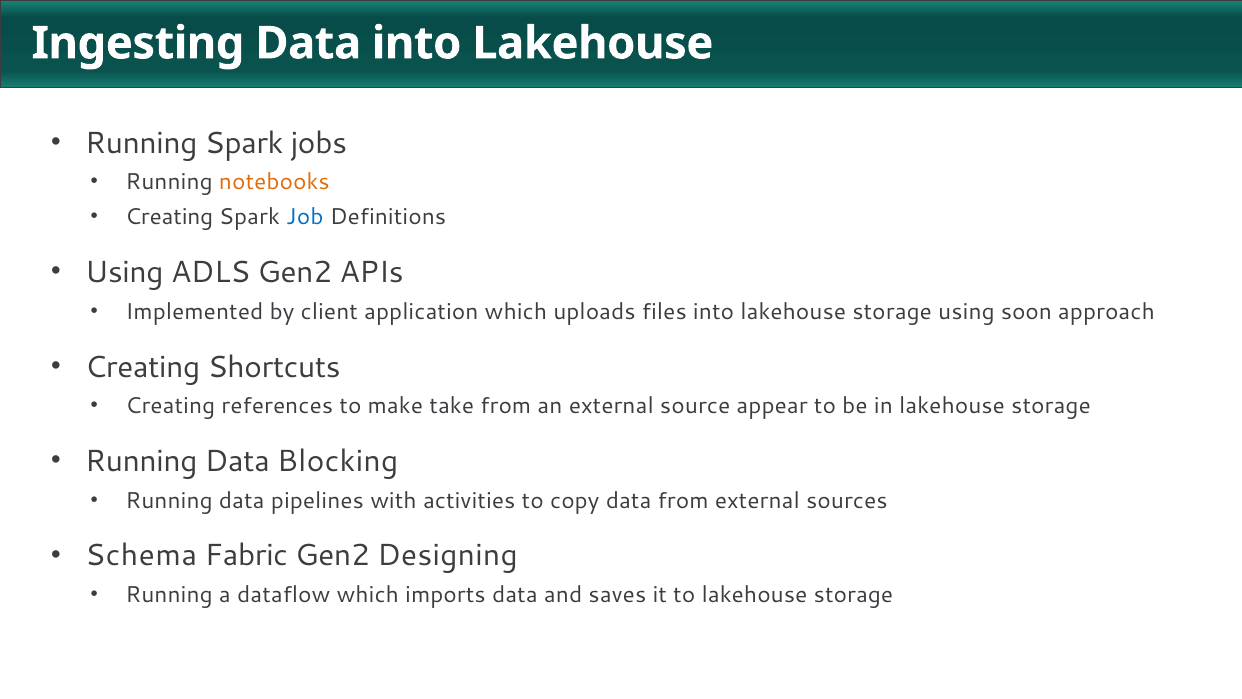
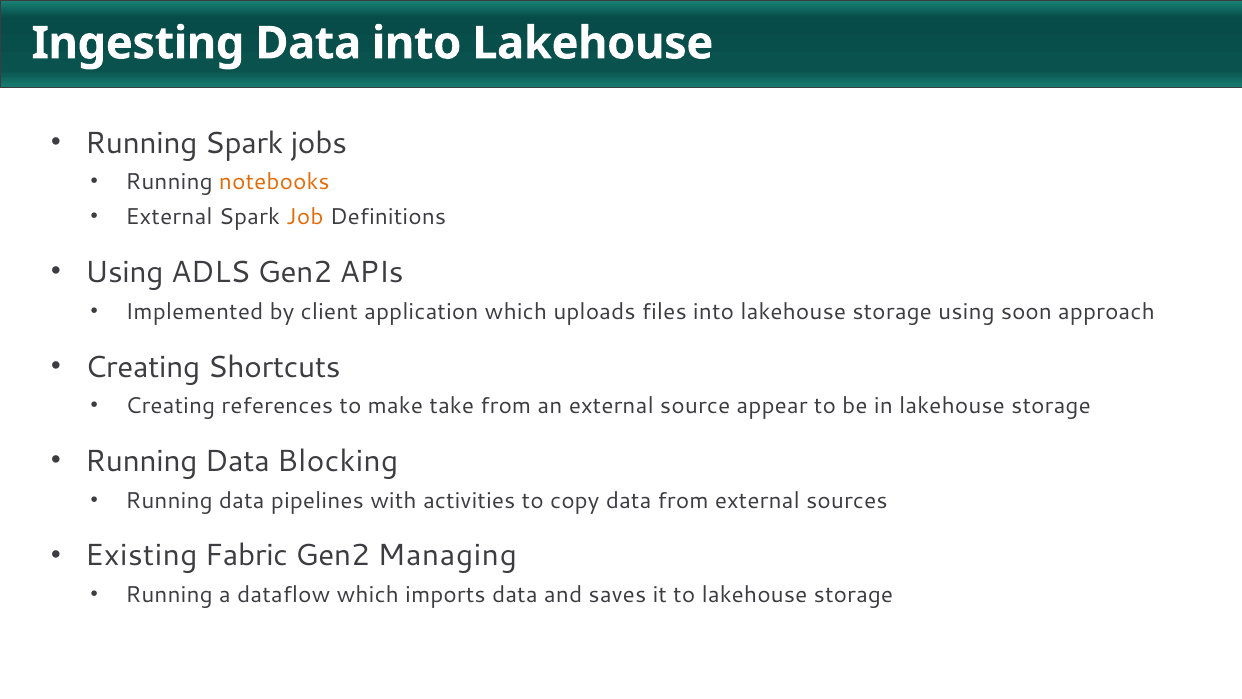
Creating at (169, 217): Creating -> External
Job colour: blue -> orange
Schema: Schema -> Existing
Designing: Designing -> Managing
